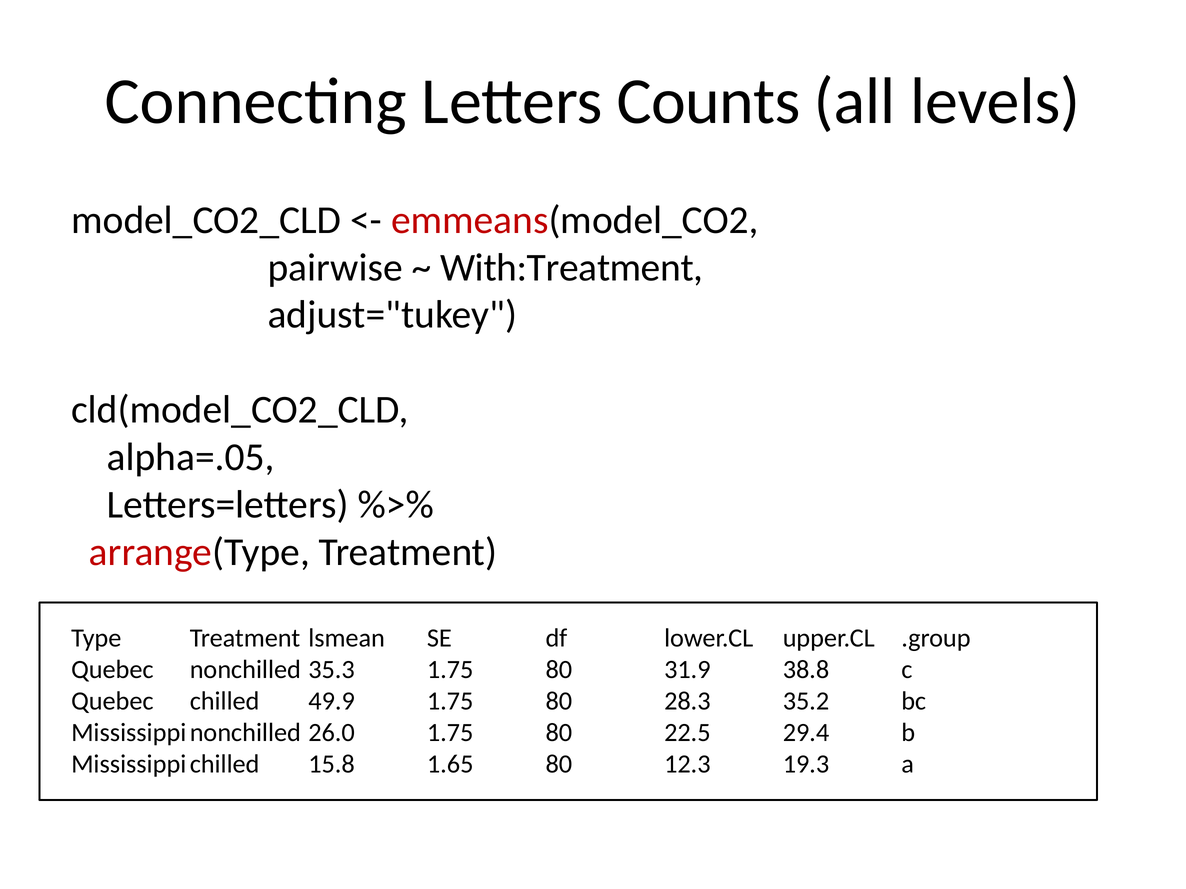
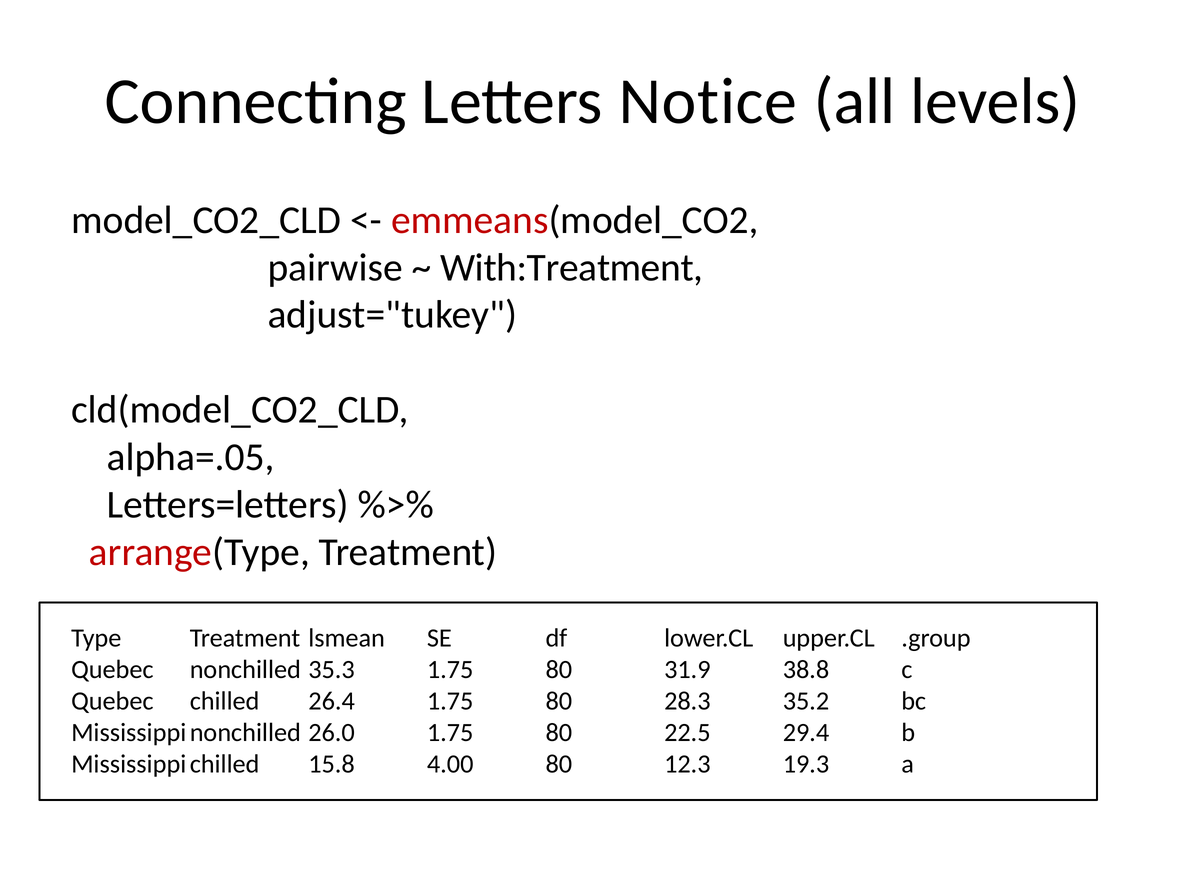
Counts: Counts -> Notice
49.9: 49.9 -> 26.4
1.65: 1.65 -> 4.00
